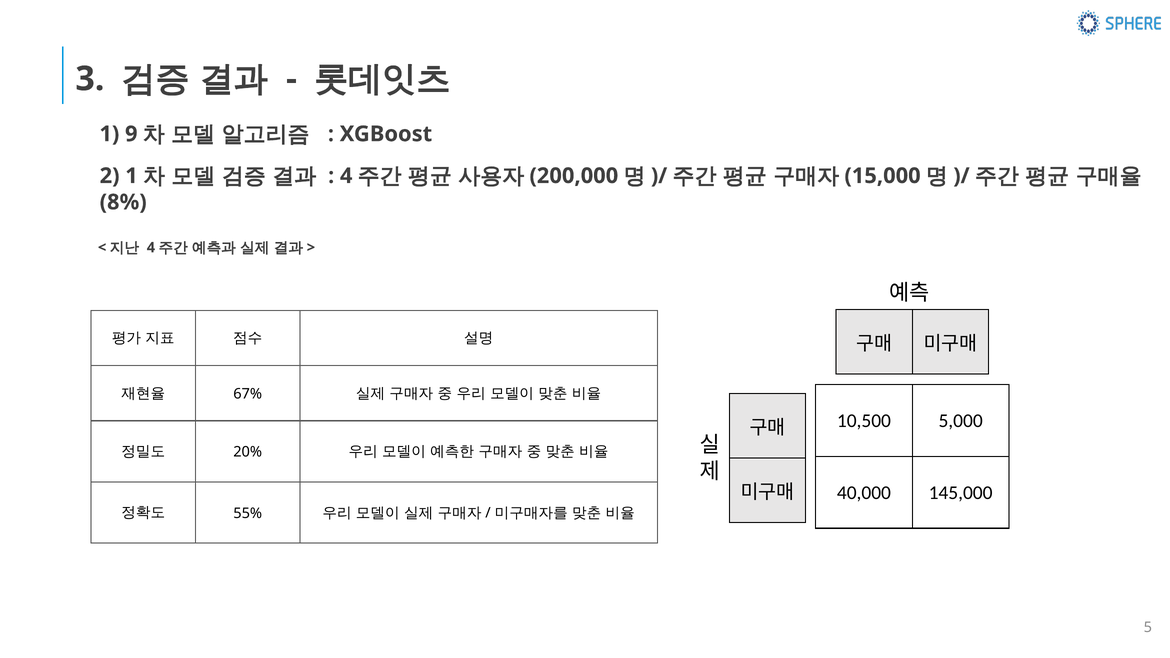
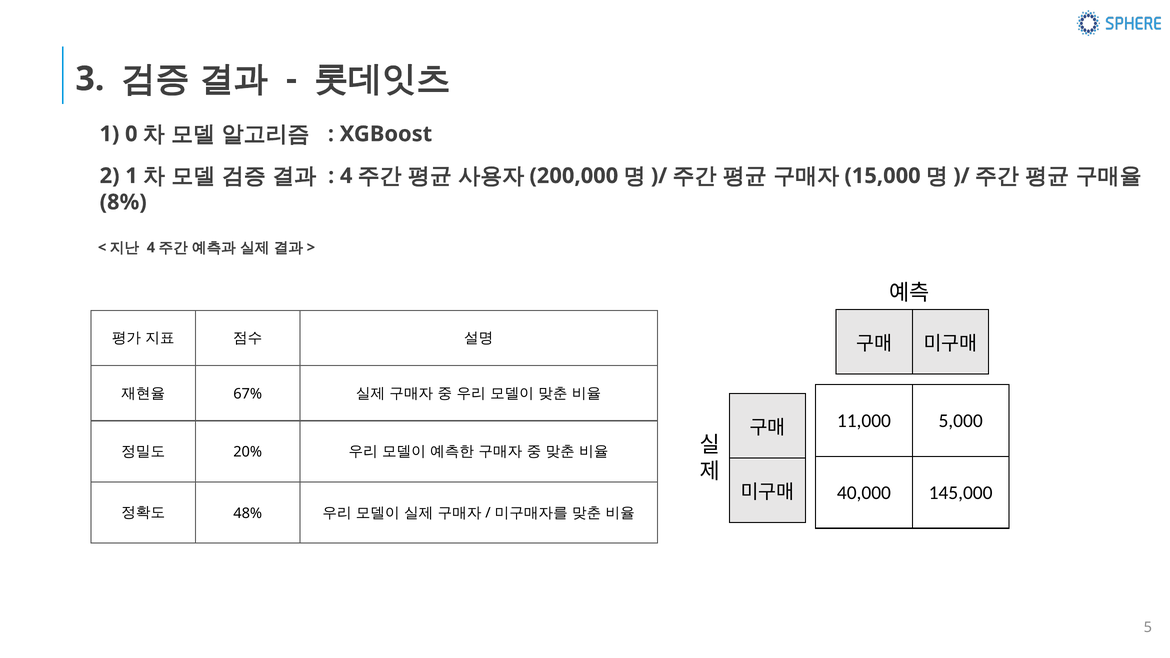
9: 9 -> 0
10,500: 10,500 -> 11,000
55%: 55% -> 48%
